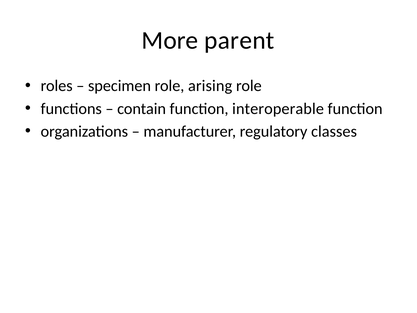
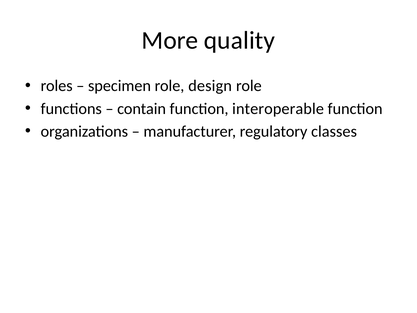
parent: parent -> quality
arising: arising -> design
